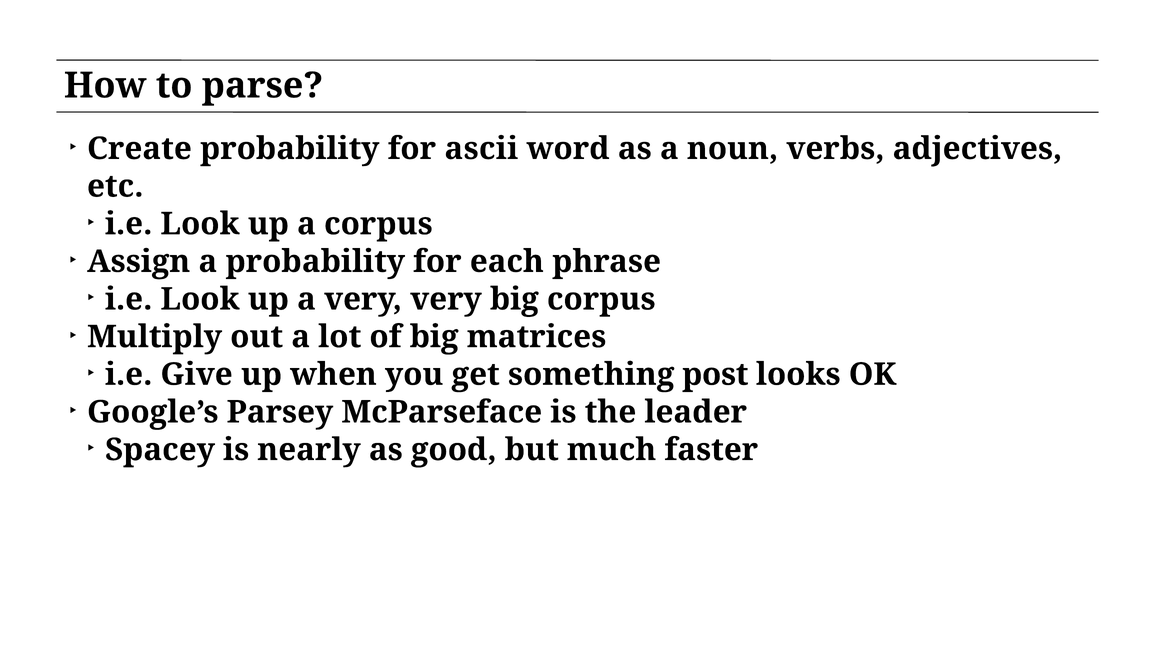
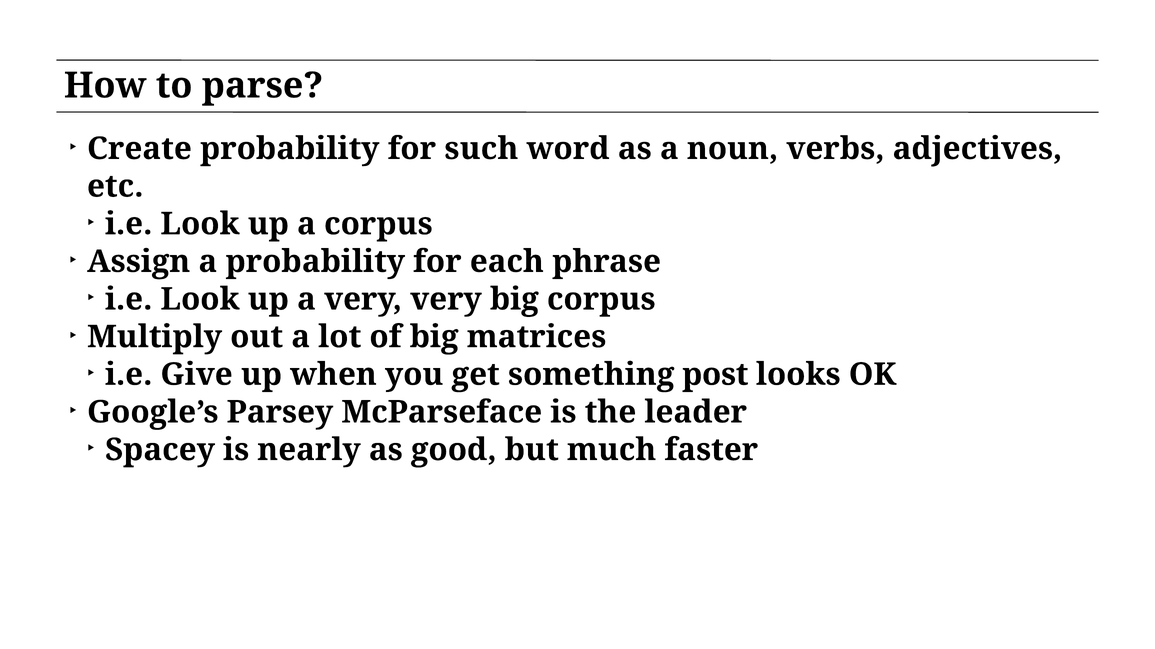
ascii: ascii -> such
